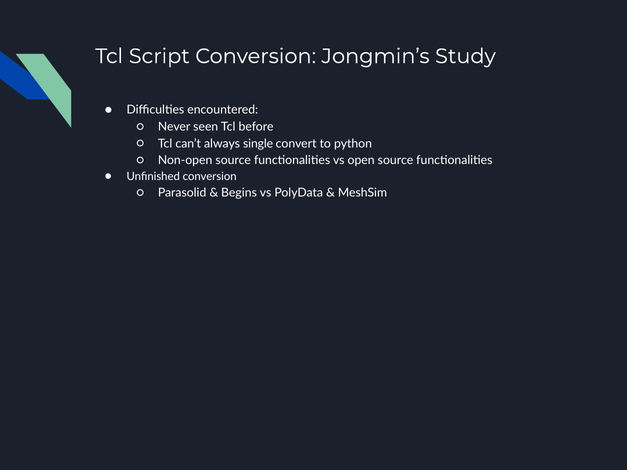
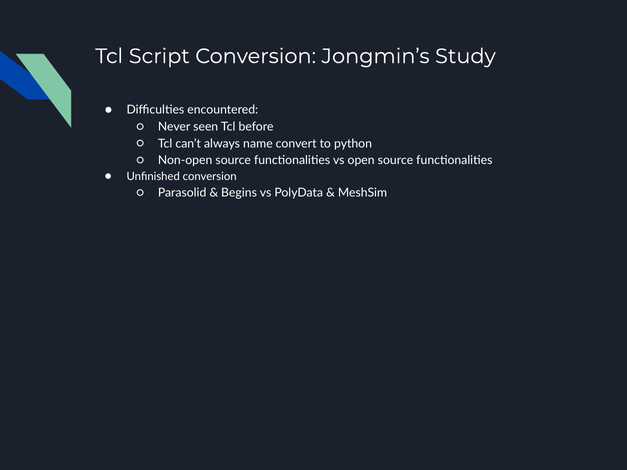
single: single -> name
